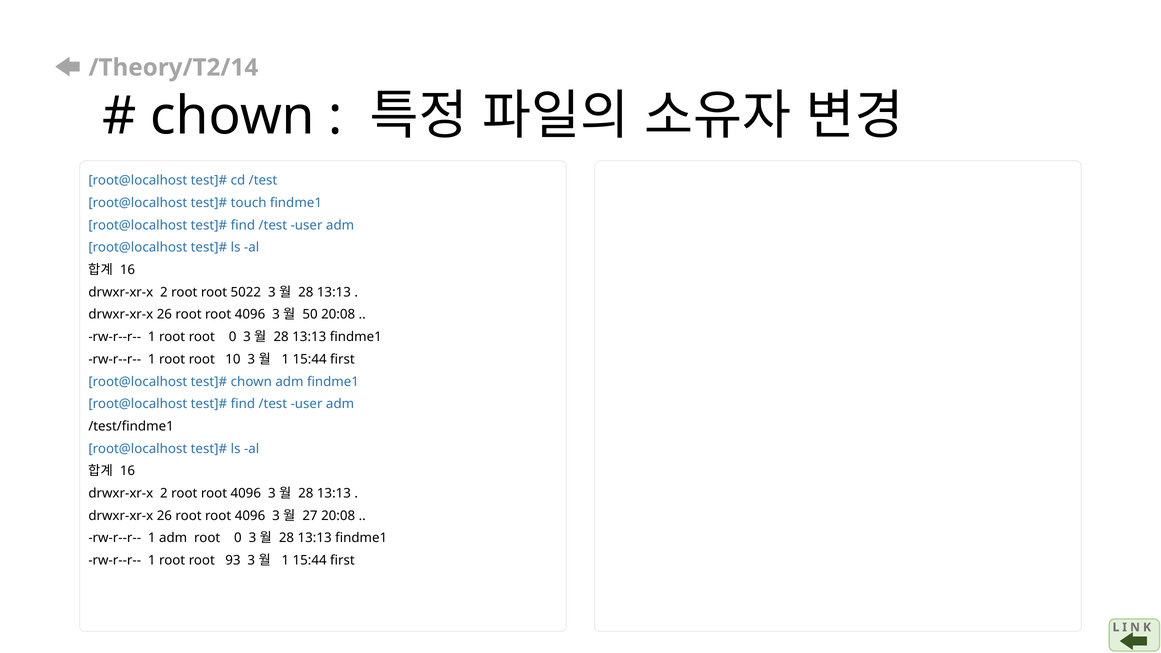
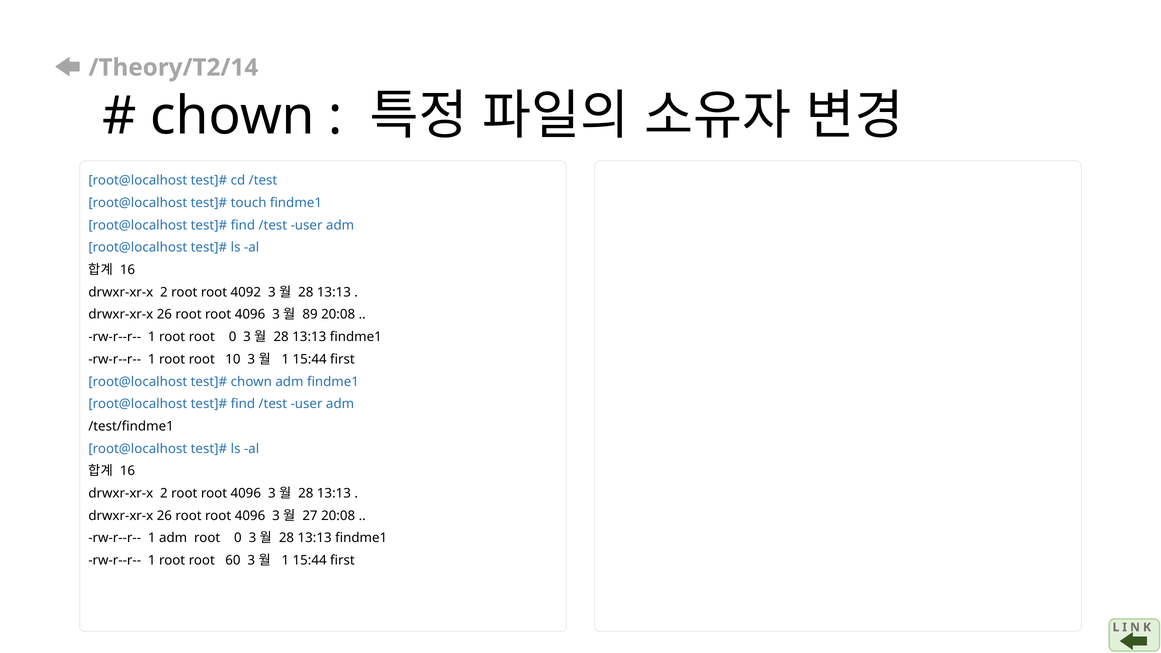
5022: 5022 -> 4092
50: 50 -> 89
93: 93 -> 60
